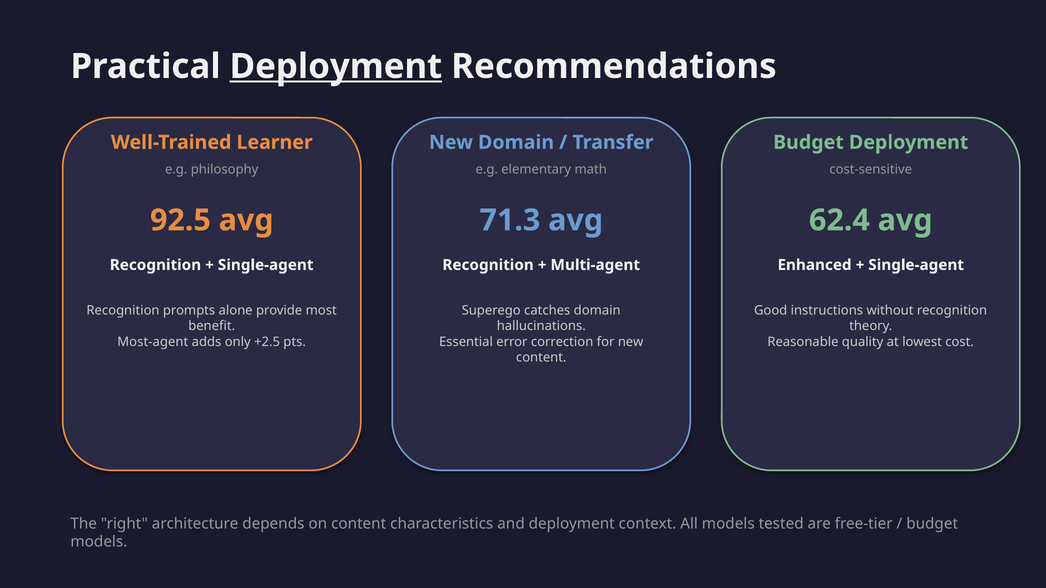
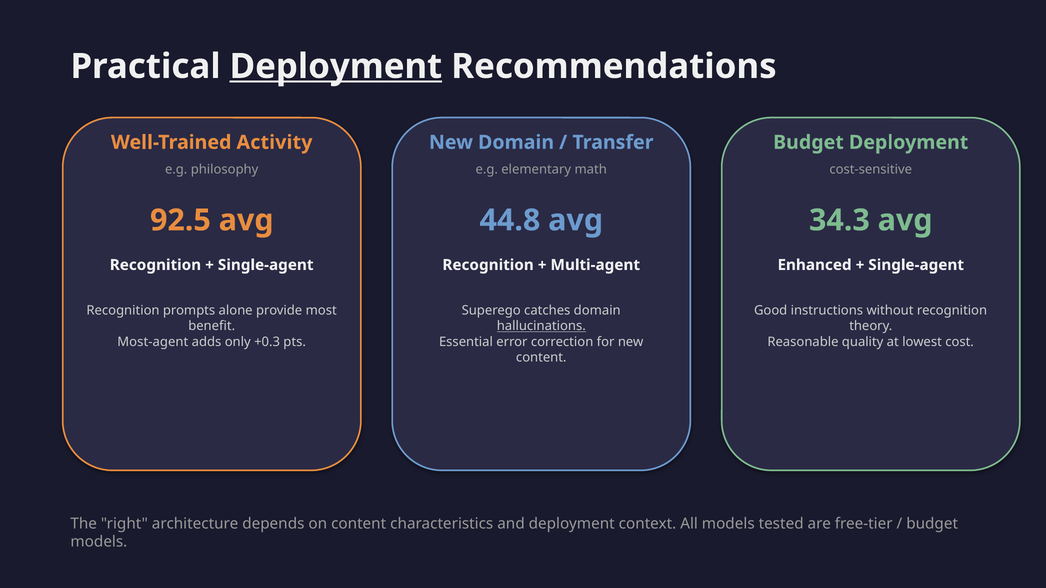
Learner: Learner -> Activity
71.3: 71.3 -> 44.8
62.4: 62.4 -> 34.3
hallucinations underline: none -> present
+2.5: +2.5 -> +0.3
